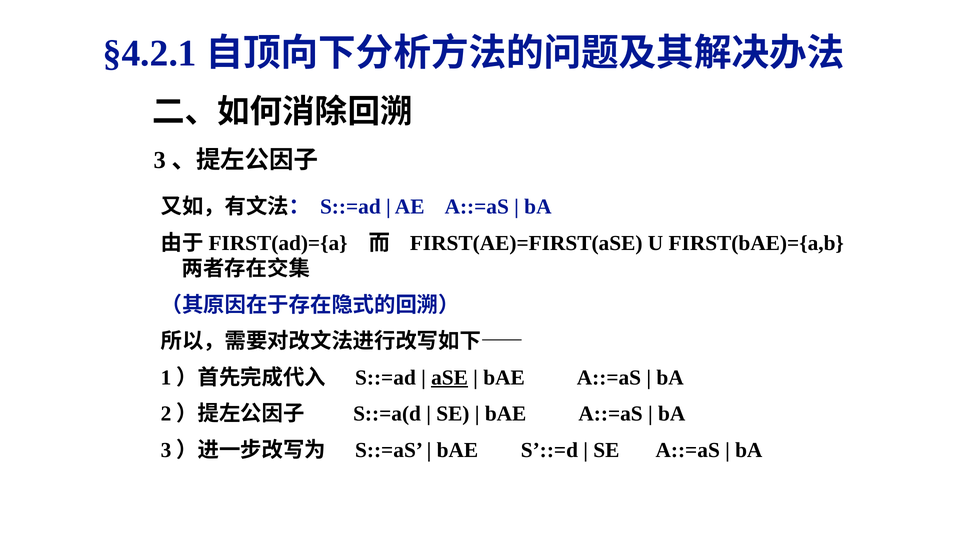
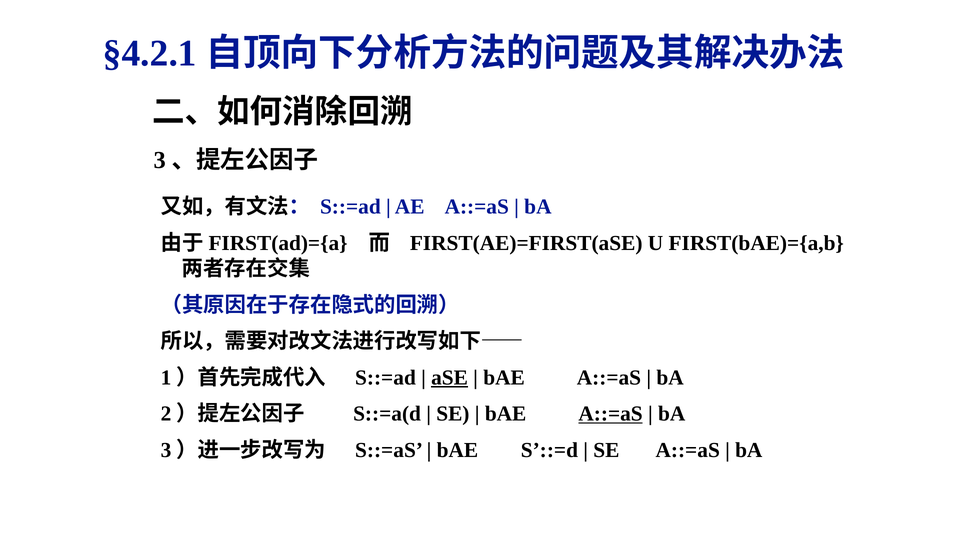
A::=aS at (611, 414) underline: none -> present
